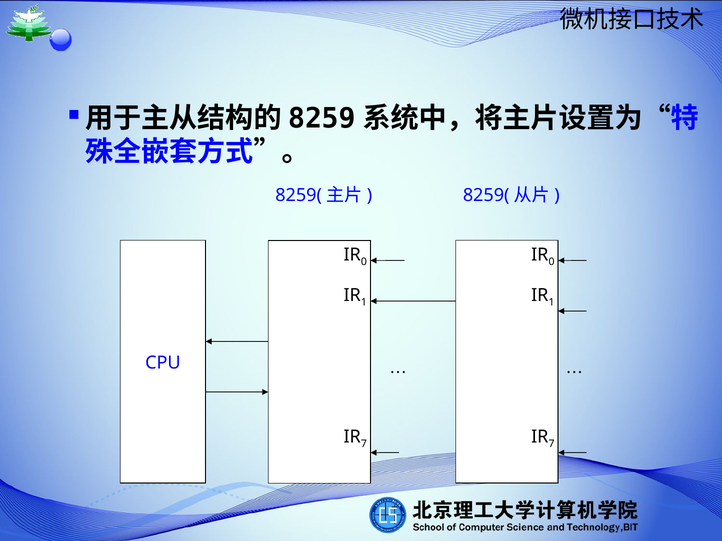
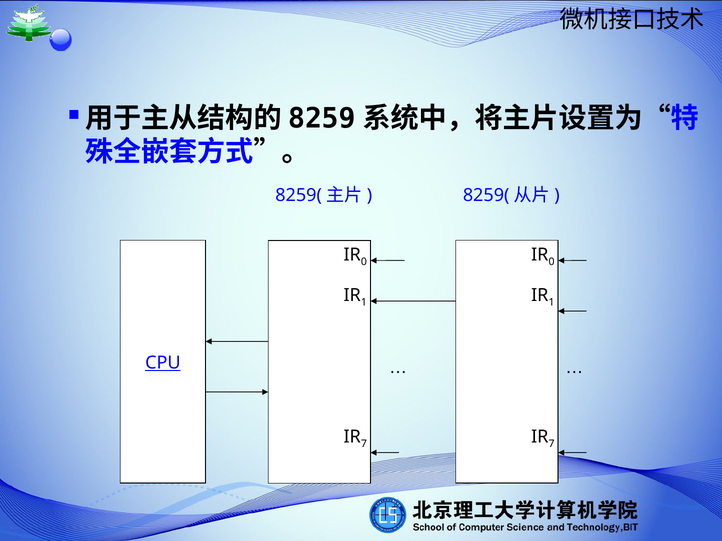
CPU underline: none -> present
